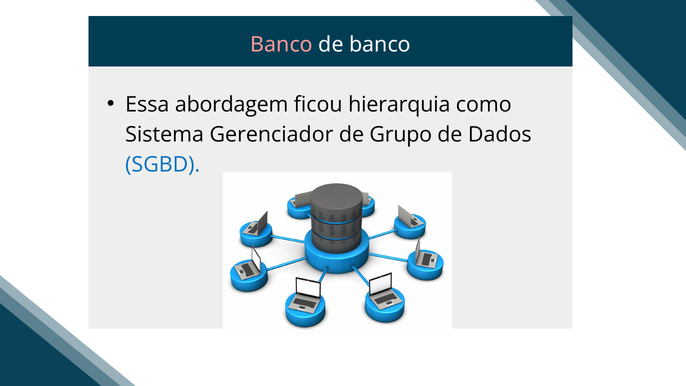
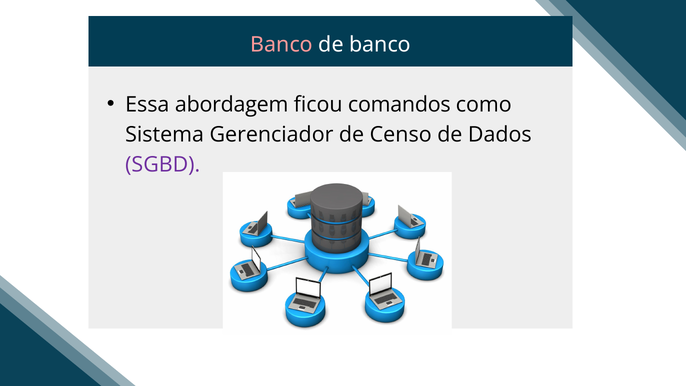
hierarquia: hierarquia -> comandos
Grupo: Grupo -> Censo
SGBD colour: blue -> purple
